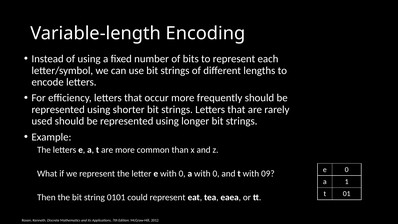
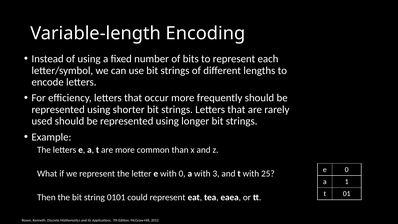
a with 0: 0 -> 3
09: 09 -> 25
